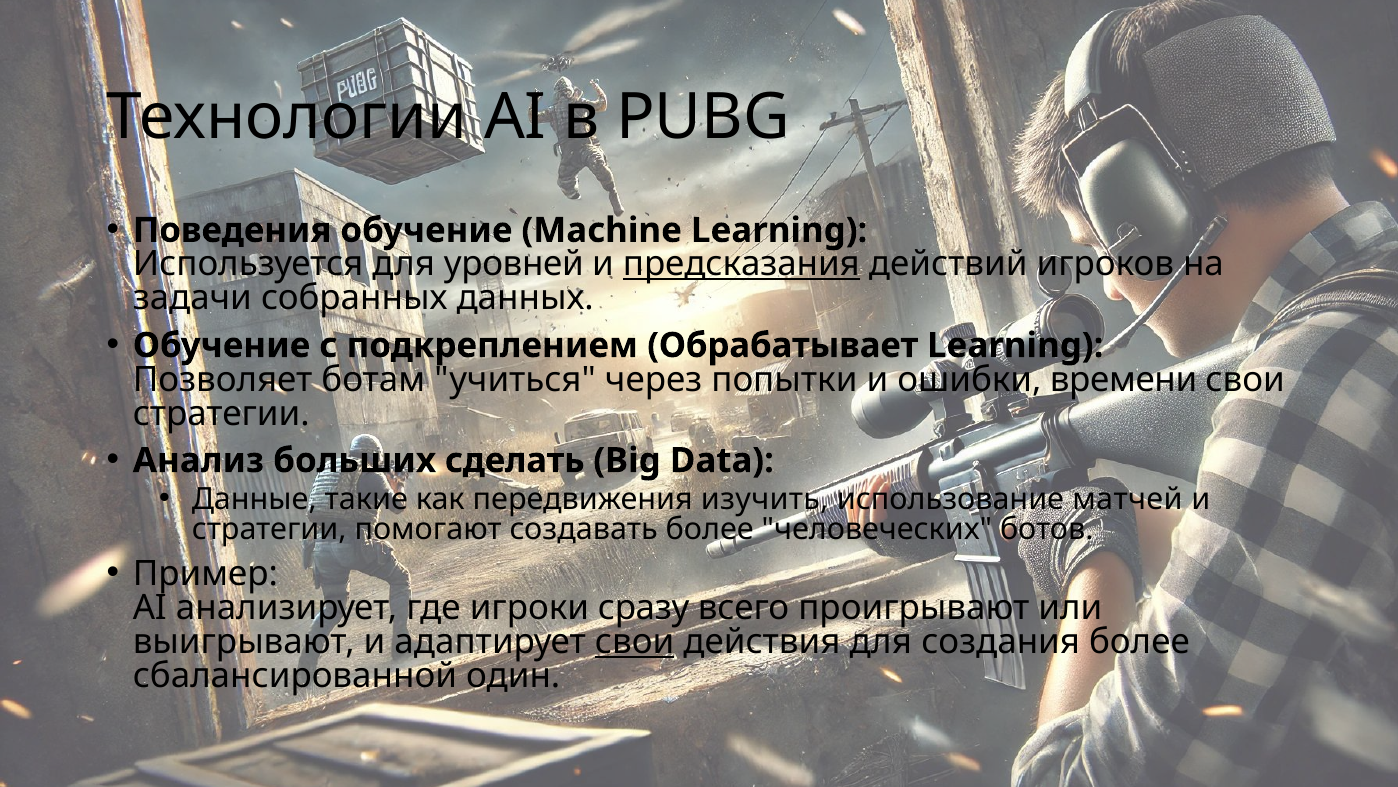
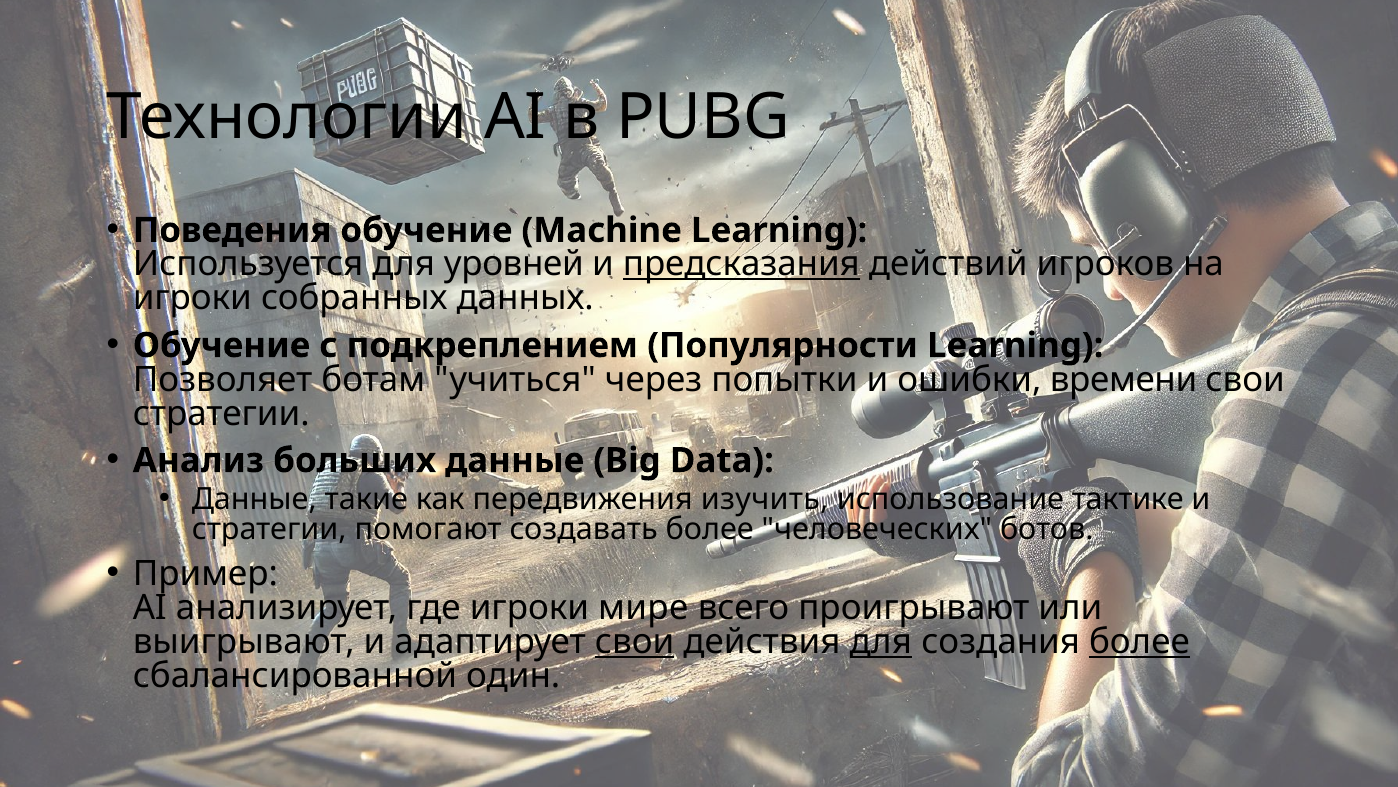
задачи at (192, 298): задачи -> игроки
Обрабатывает: Обрабатывает -> Популярности
больших сделать: сделать -> данные
матчей: матчей -> тактике
сразу: сразу -> мире
для at (881, 641) underline: none -> present
более at (1139, 641) underline: none -> present
